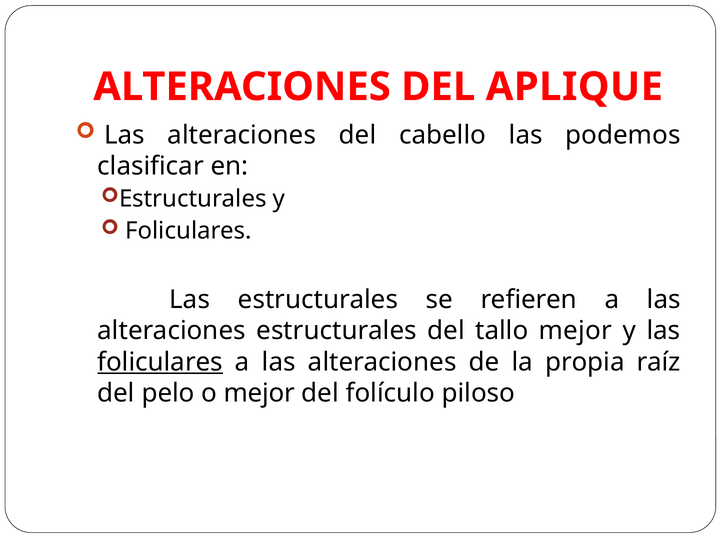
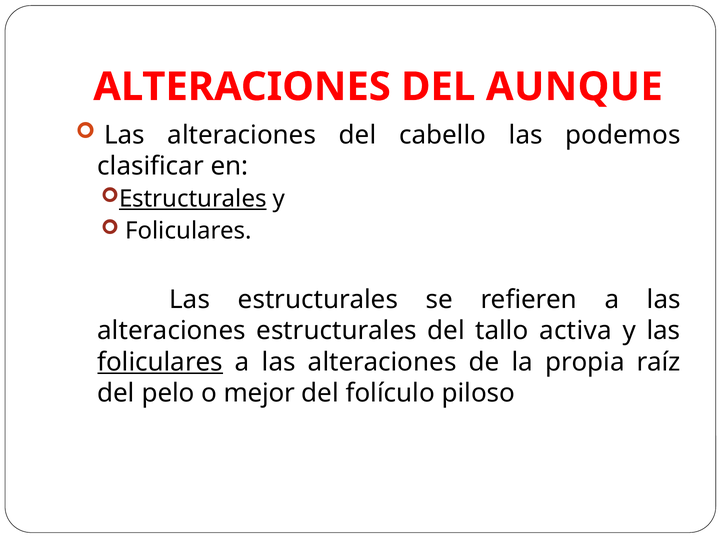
APLIQUE: APLIQUE -> AUNQUE
Estructurales at (193, 199) underline: none -> present
tallo mejor: mejor -> activa
